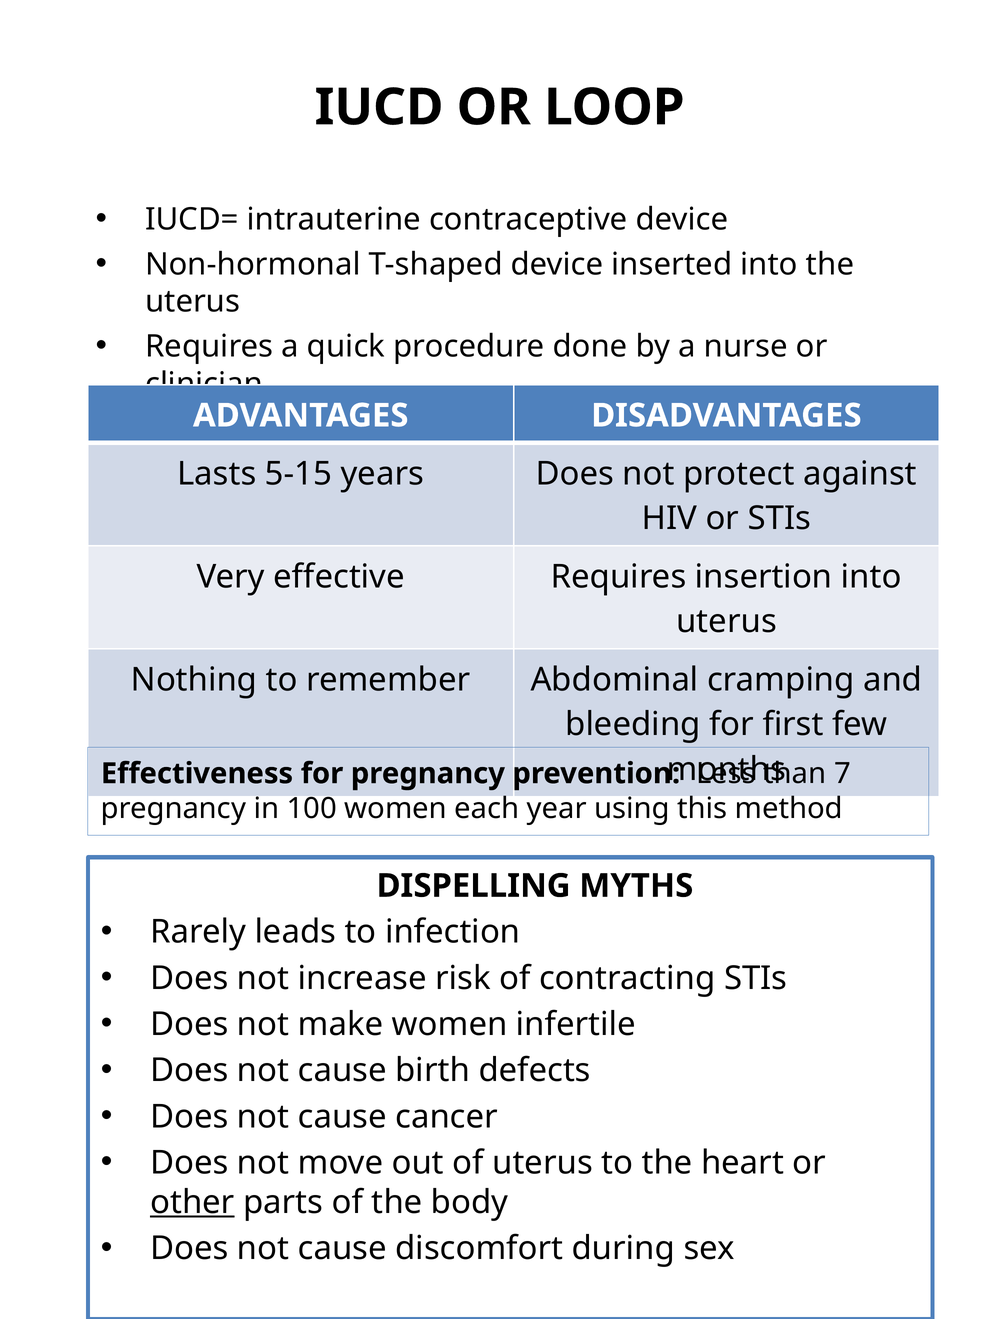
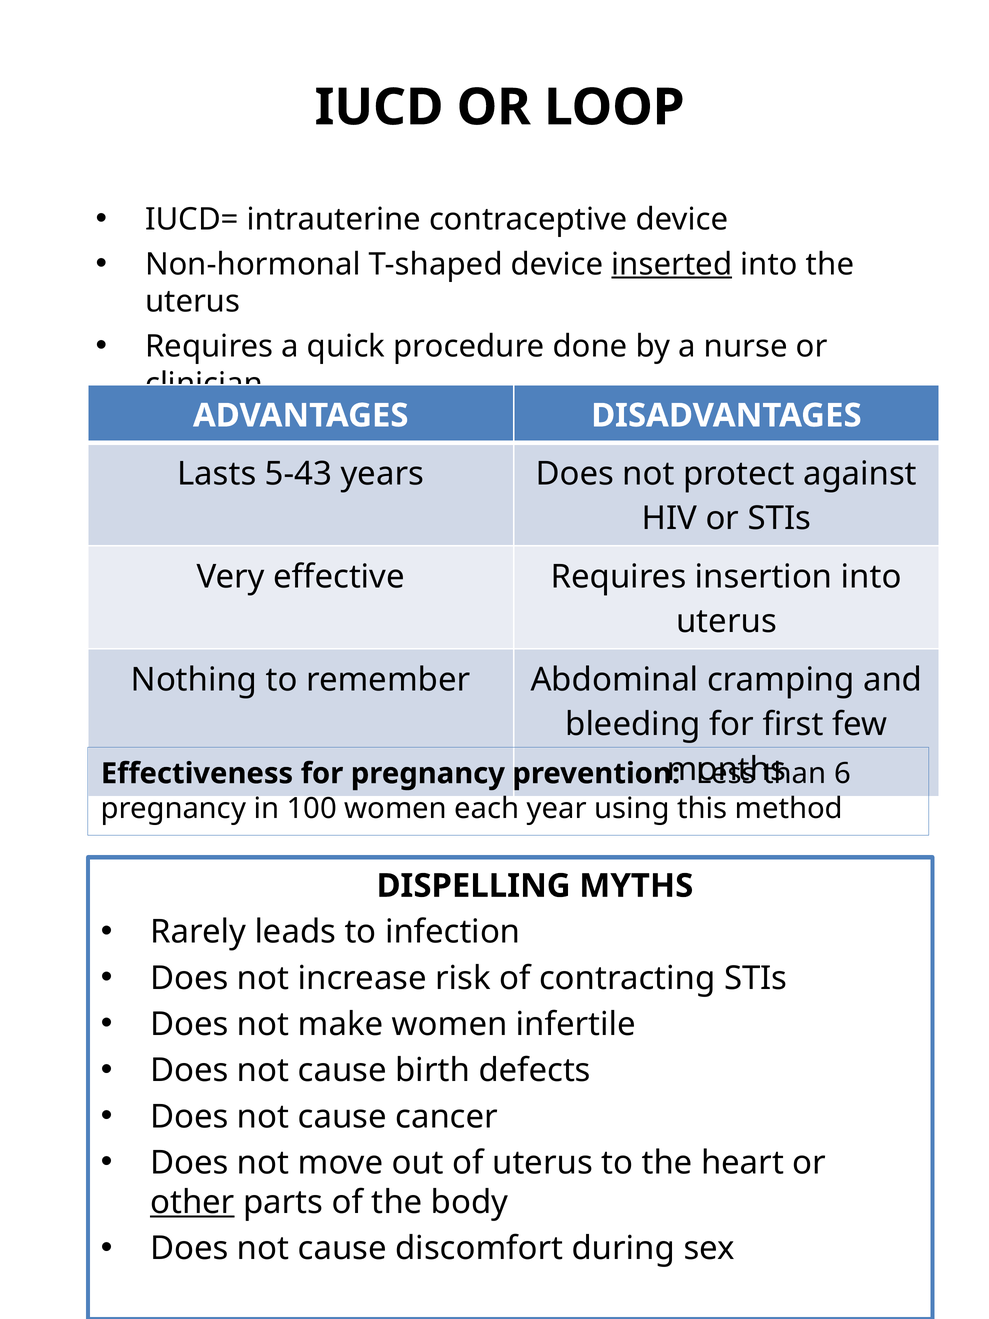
inserted underline: none -> present
5-15: 5-15 -> 5-43
7: 7 -> 6
